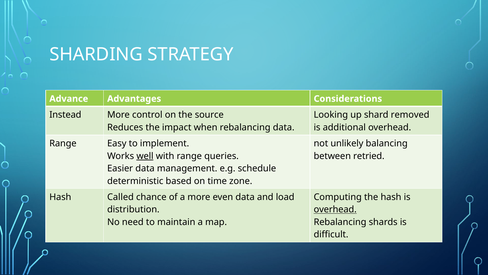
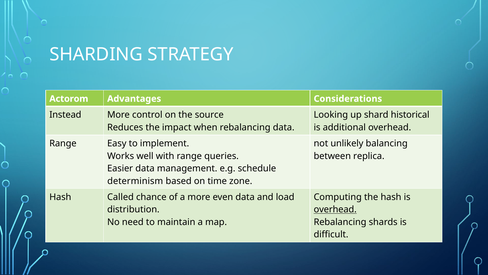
Advance: Advance -> Actorom
removed: removed -> historical
well underline: present -> none
retried: retried -> replica
deterministic: deterministic -> determinism
